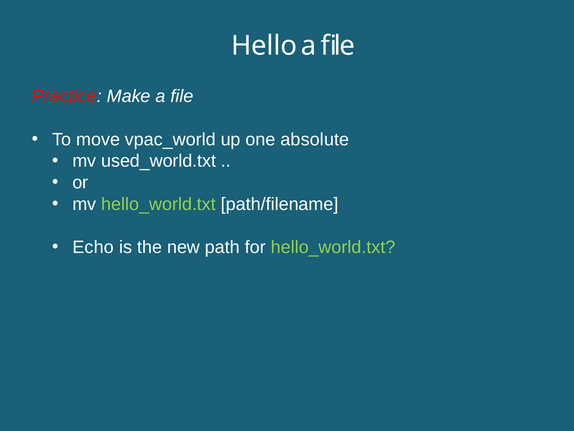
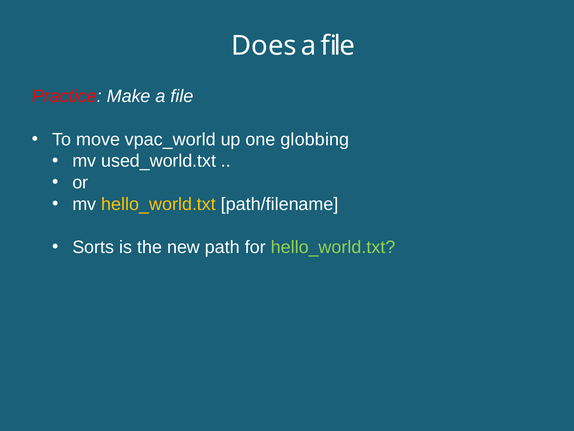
Hello: Hello -> Does
absolute: absolute -> globbing
hello_world.txt at (159, 204) colour: light green -> yellow
Echo: Echo -> Sorts
